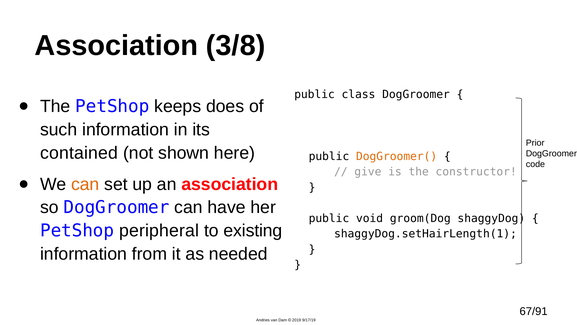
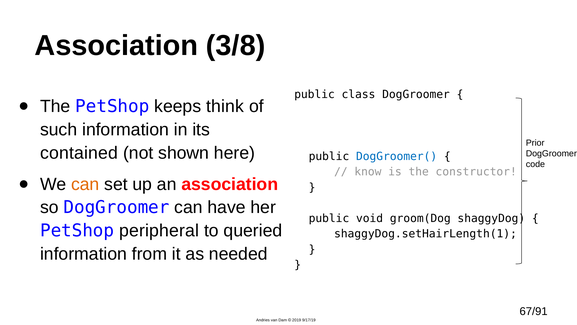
does: does -> think
DogGroomer( colour: orange -> blue
give: give -> know
existing: existing -> queried
